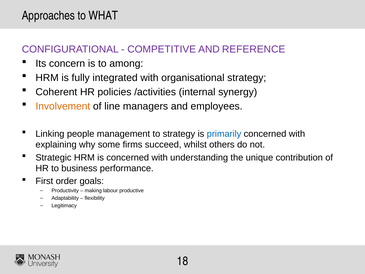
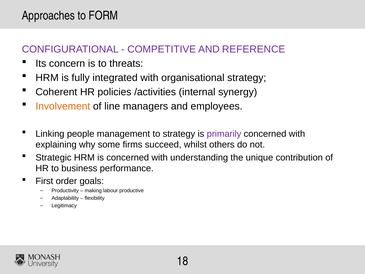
WHAT: WHAT -> FORM
among: among -> threats
primarily colour: blue -> purple
